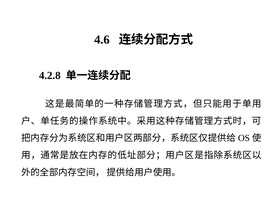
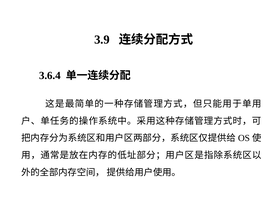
4.6: 4.6 -> 3.9
4.2.8: 4.2.8 -> 3.6.4
